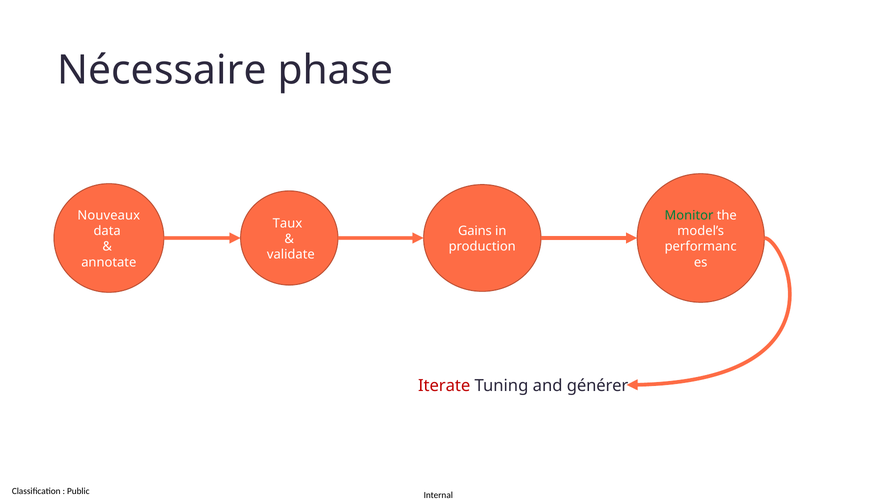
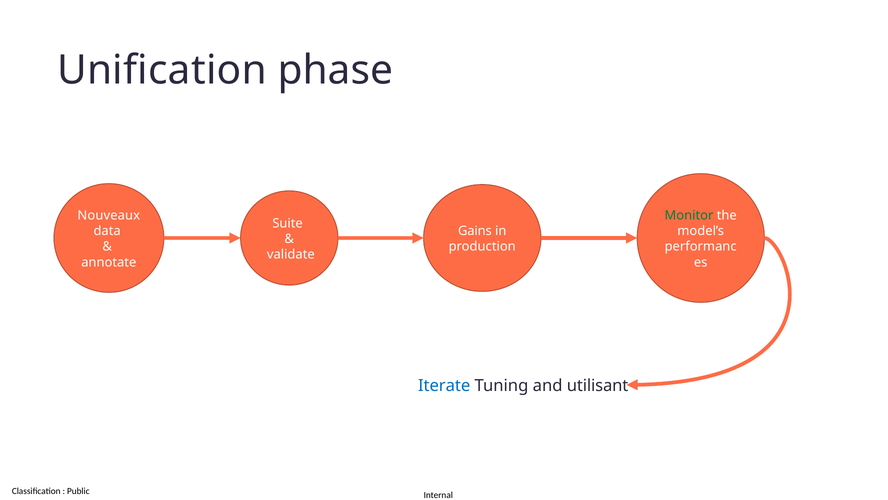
Nécessaire: Nécessaire -> Unification
Taux: Taux -> Suite
Iterate colour: red -> blue
générer: générer -> utilisant
